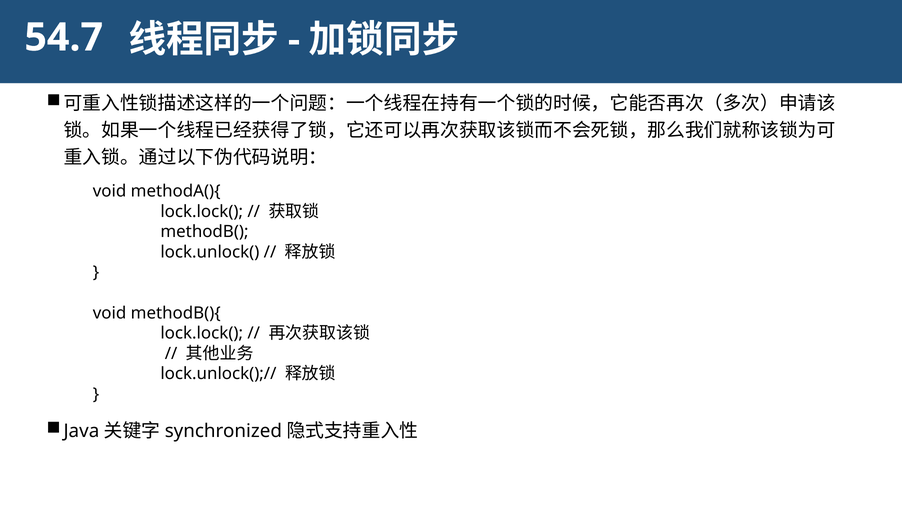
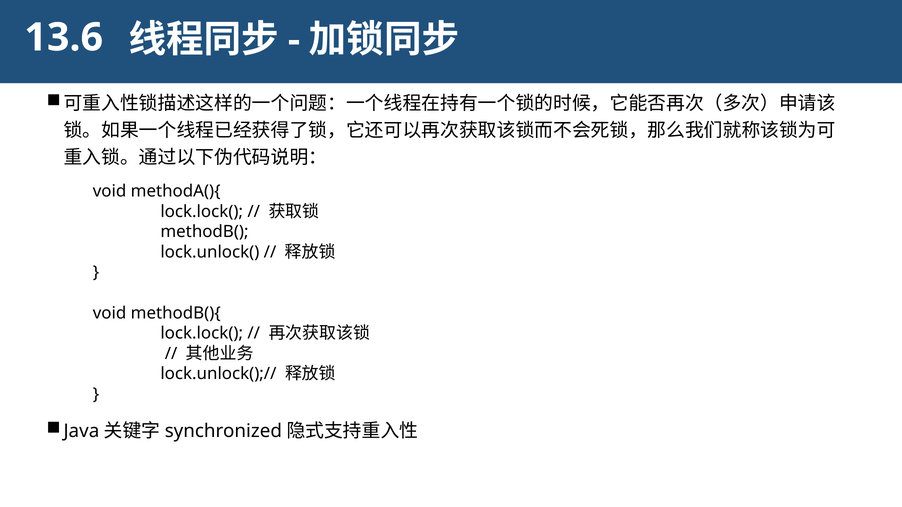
54.7: 54.7 -> 13.6
